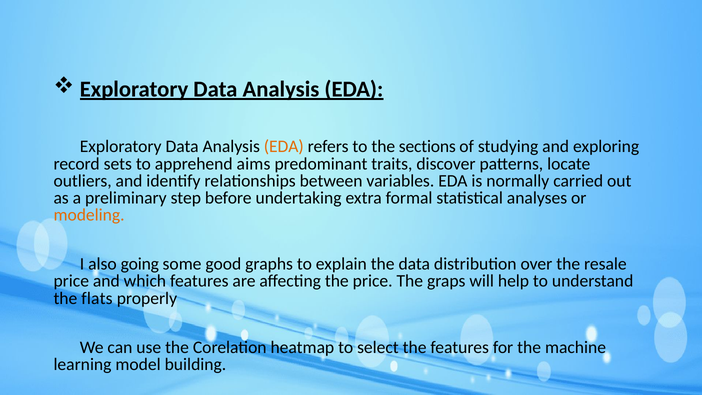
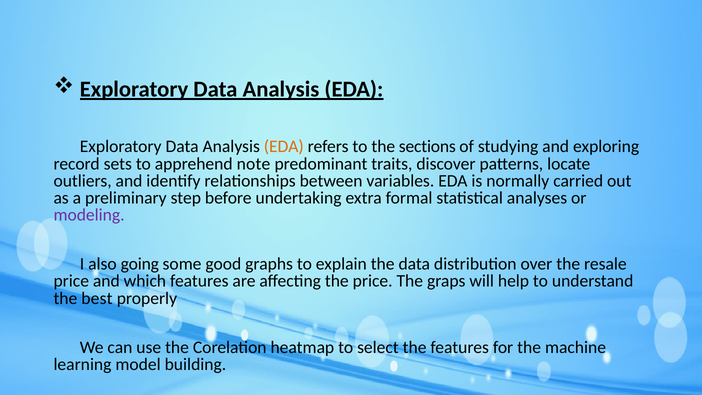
aims: aims -> note
modeling colour: orange -> purple
flats: flats -> best
